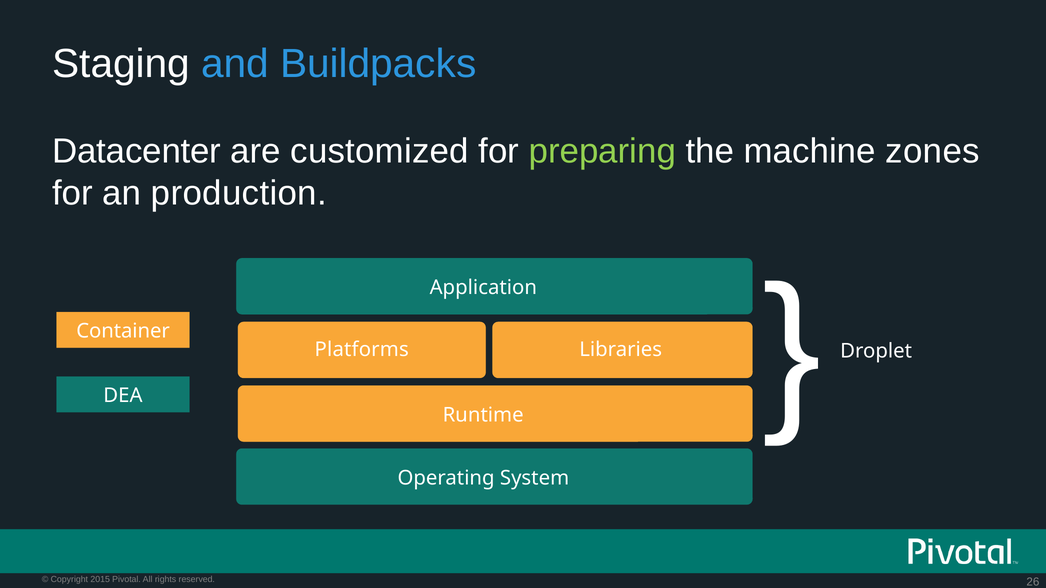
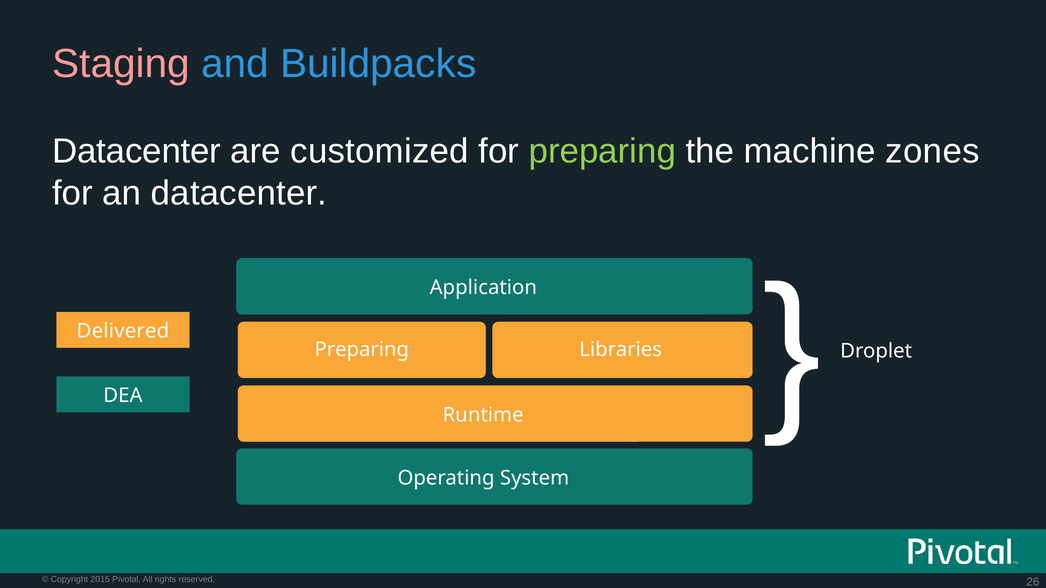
Staging colour: white -> pink
an production: production -> datacenter
Container: Container -> Delivered
Platforms at (362, 350): Platforms -> Preparing
